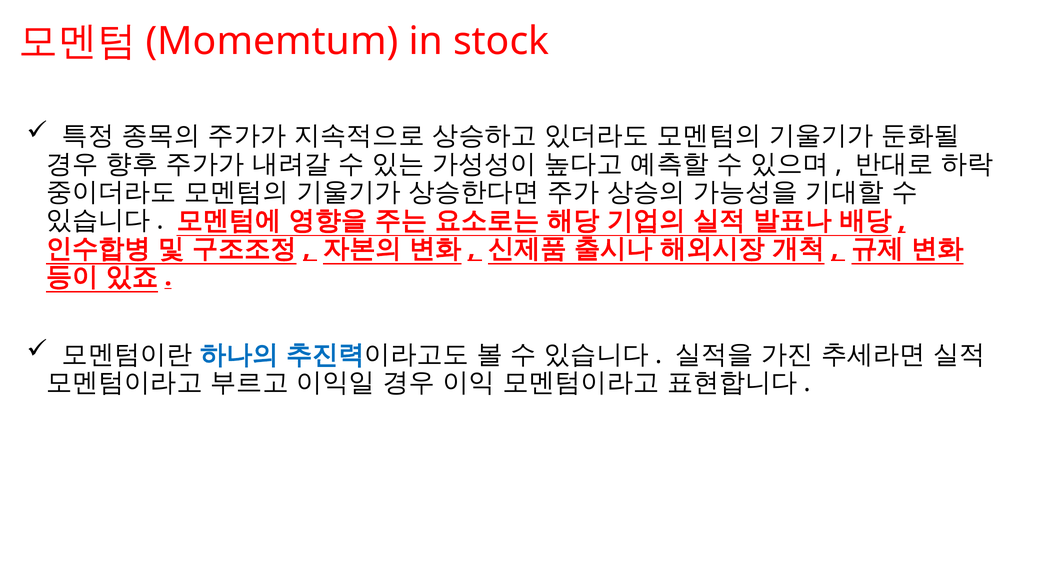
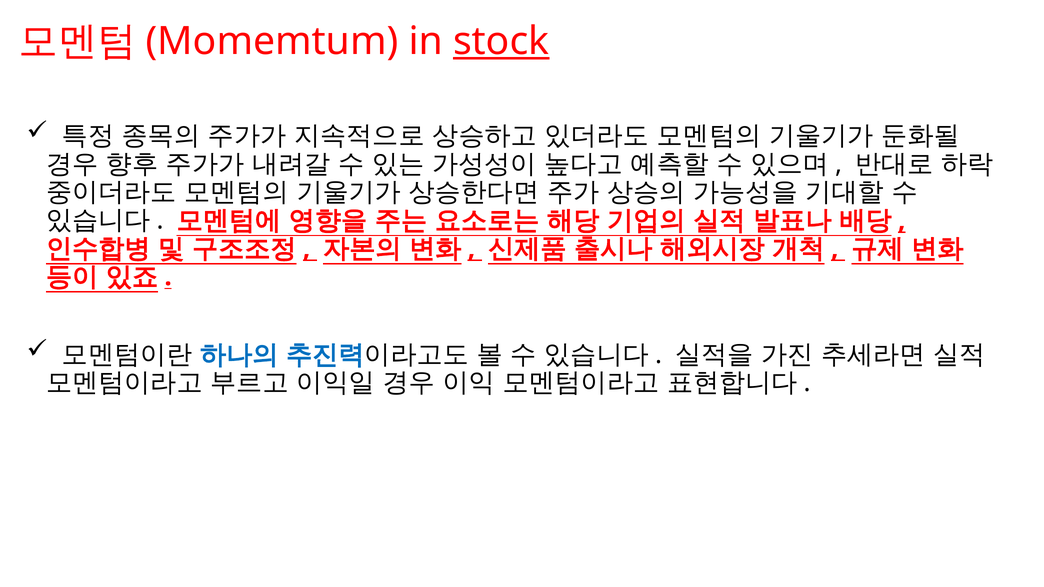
stock underline: none -> present
